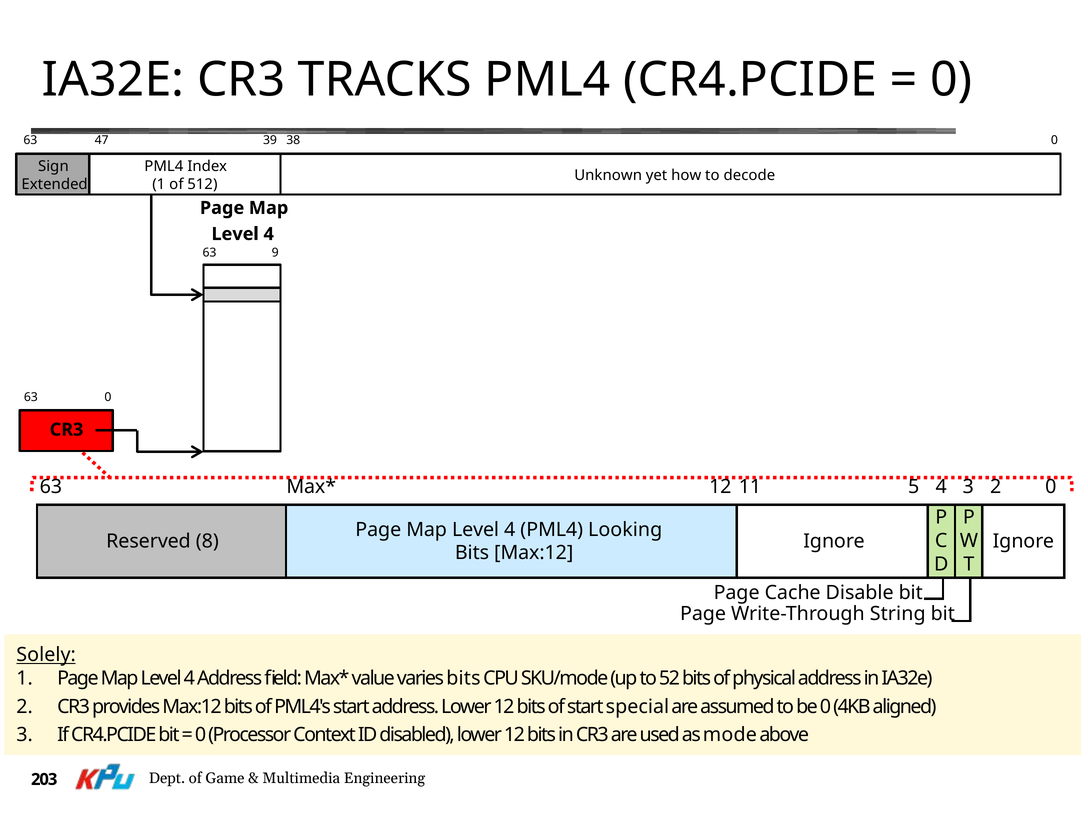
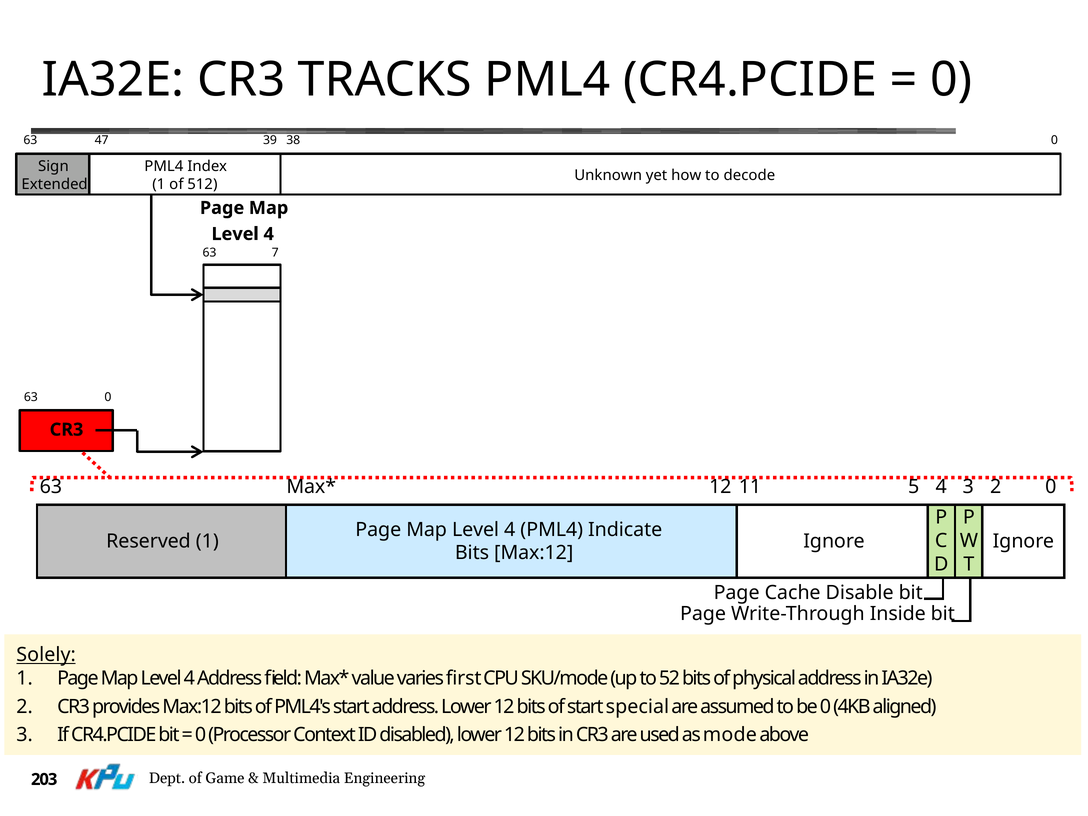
9: 9 -> 7
Looking: Looking -> Indicate
Reserved 8: 8 -> 1
String: String -> Inside
varies bits: bits -> first
